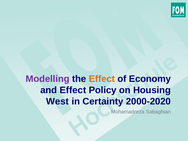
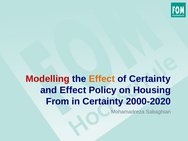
Modelling colour: purple -> red
of Economy: Economy -> Certainty
West: West -> From
